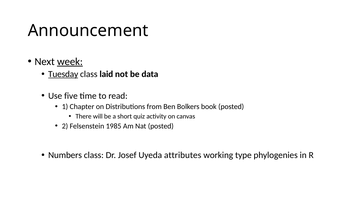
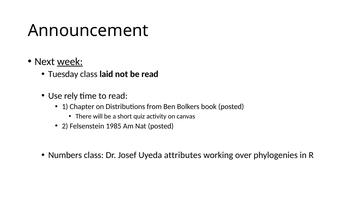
Tuesday underline: present -> none
be data: data -> read
five: five -> rely
type: type -> over
